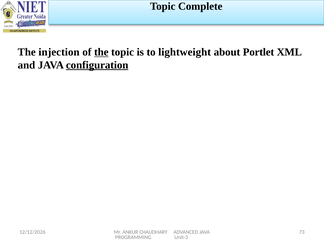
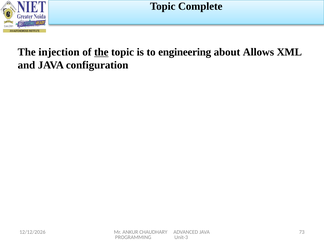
lightweight: lightweight -> engineering
Portlet: Portlet -> Allows
configuration underline: present -> none
